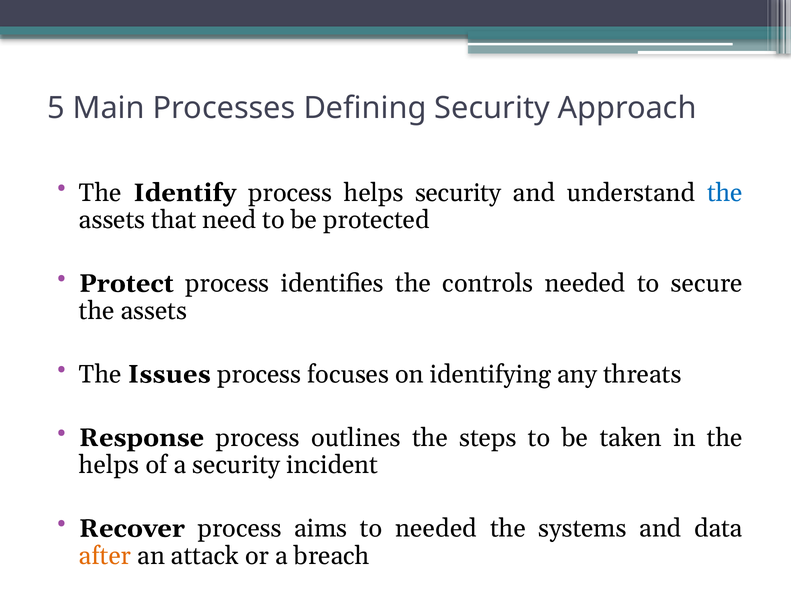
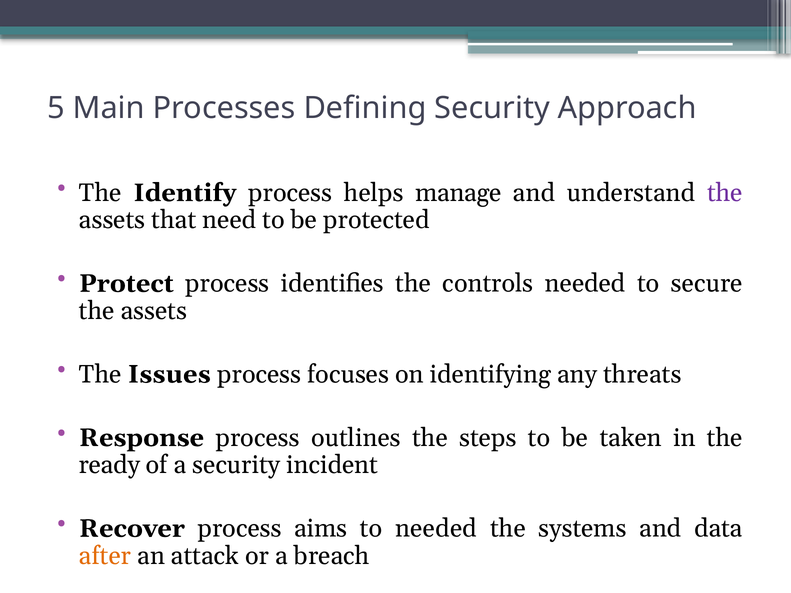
helps security: security -> manage
the at (725, 193) colour: blue -> purple
helps at (109, 465): helps -> ready
